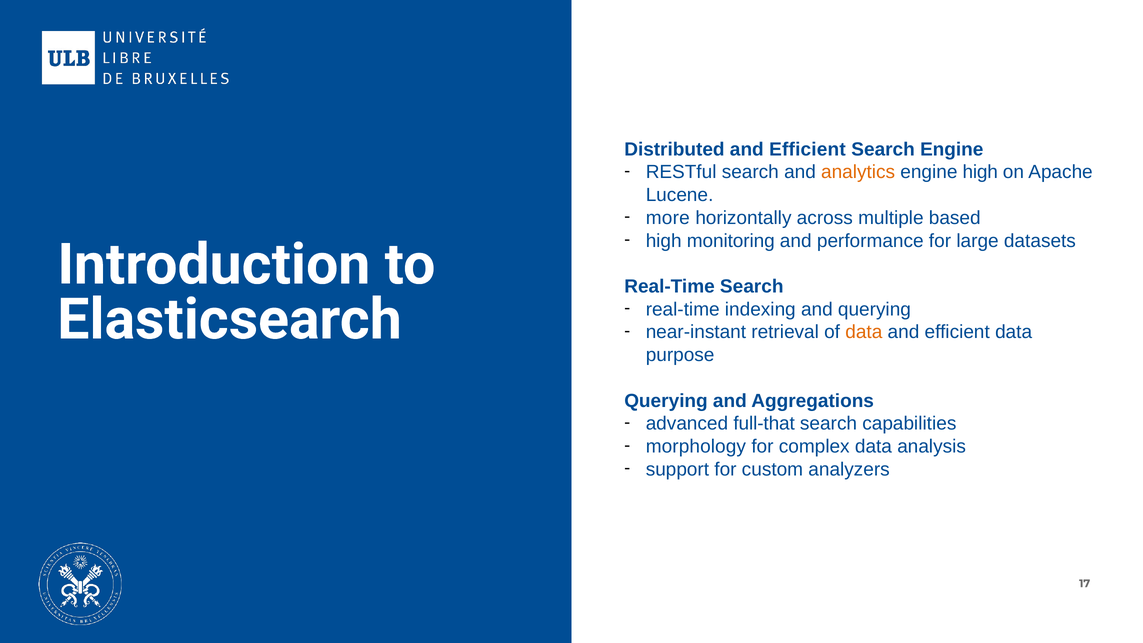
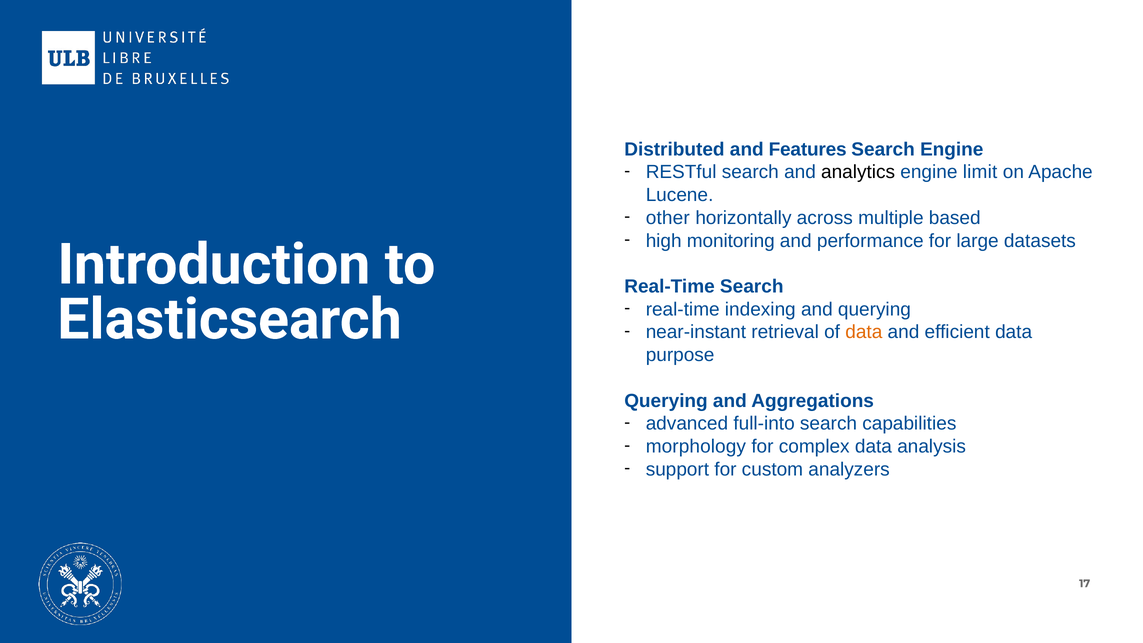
Distributed and Efficient: Efficient -> Features
analytics colour: orange -> black
engine high: high -> limit
more: more -> other
full-that: full-that -> full-into
